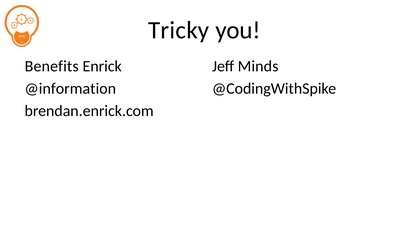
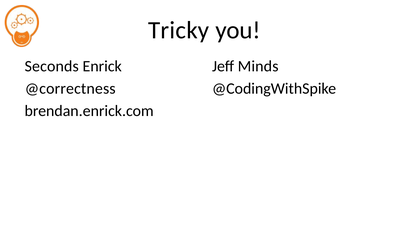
Benefits: Benefits -> Seconds
@information: @information -> @correctness
